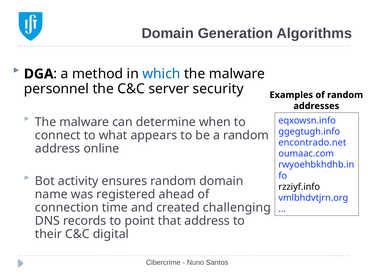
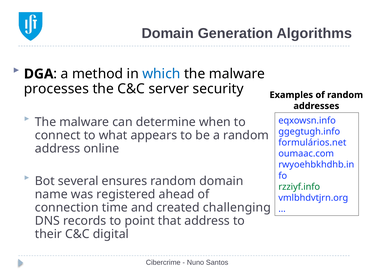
personnel: personnel -> processes
encontrado.net: encontrado.net -> formulários.net
activity: activity -> several
rzziyf.info colour: black -> green
